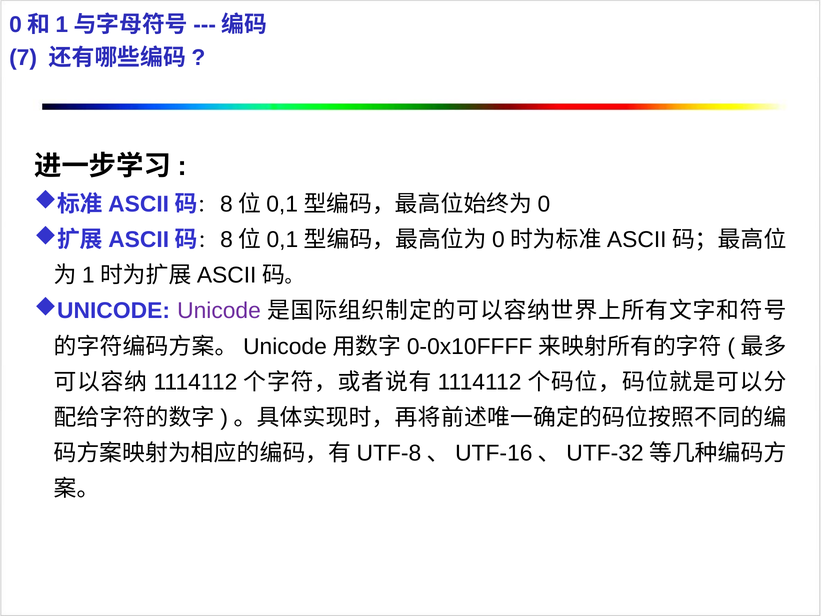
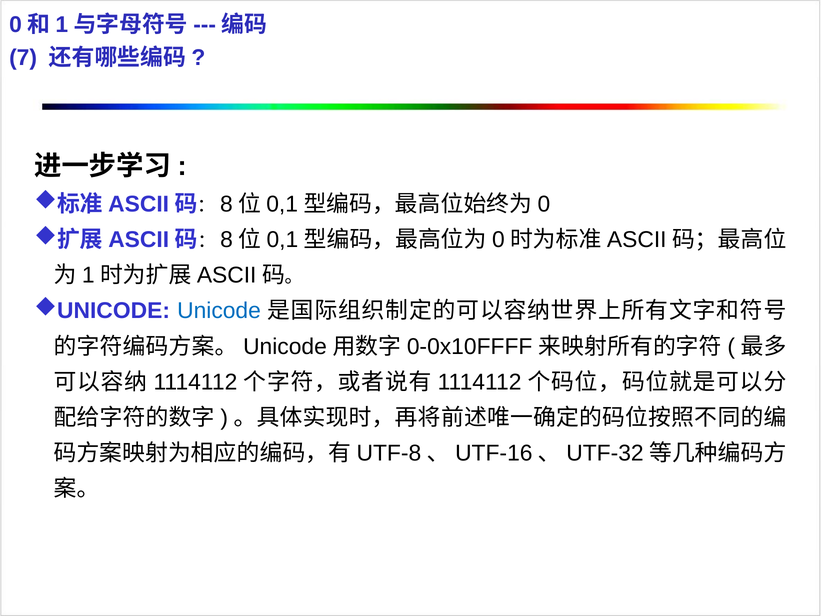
Unicode colour: purple -> blue
